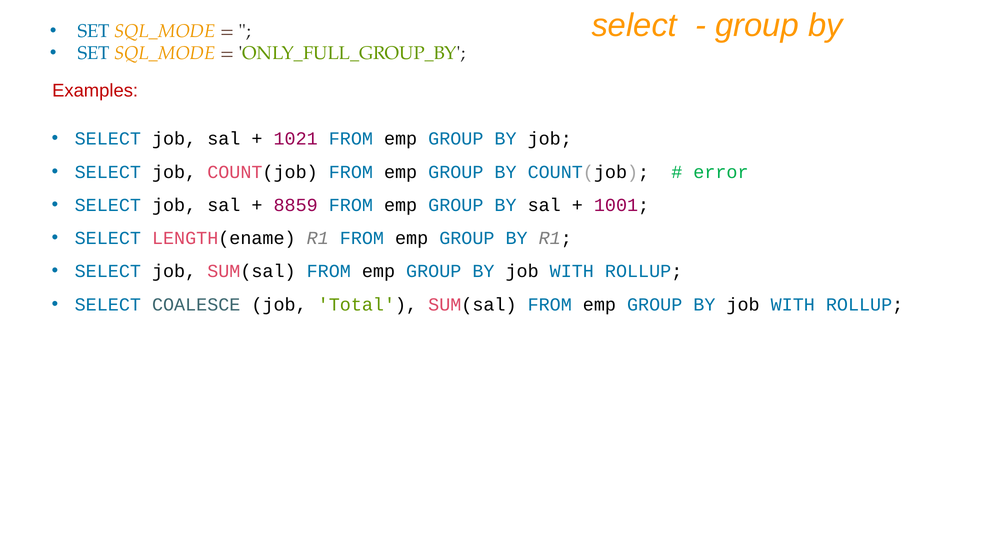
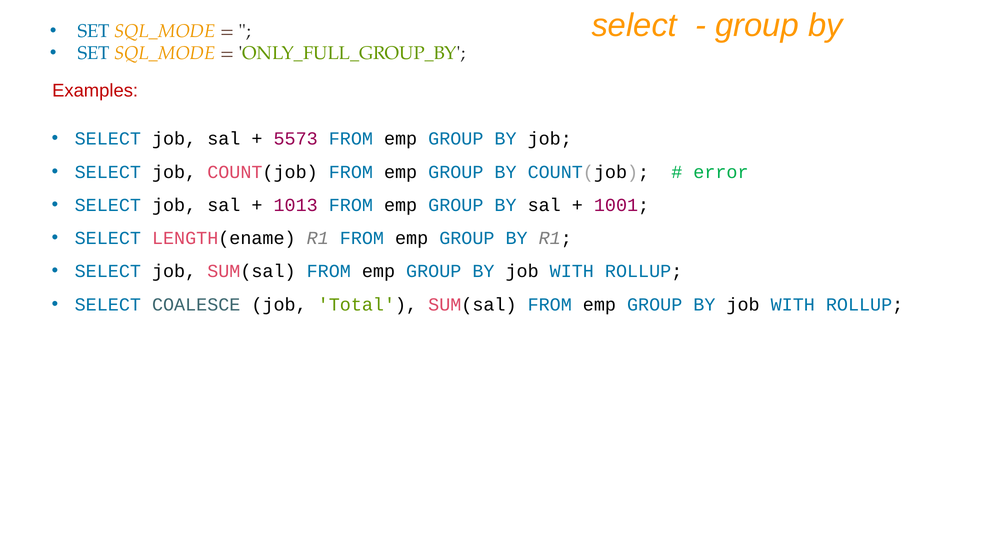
1021: 1021 -> 5573
8859: 8859 -> 1013
